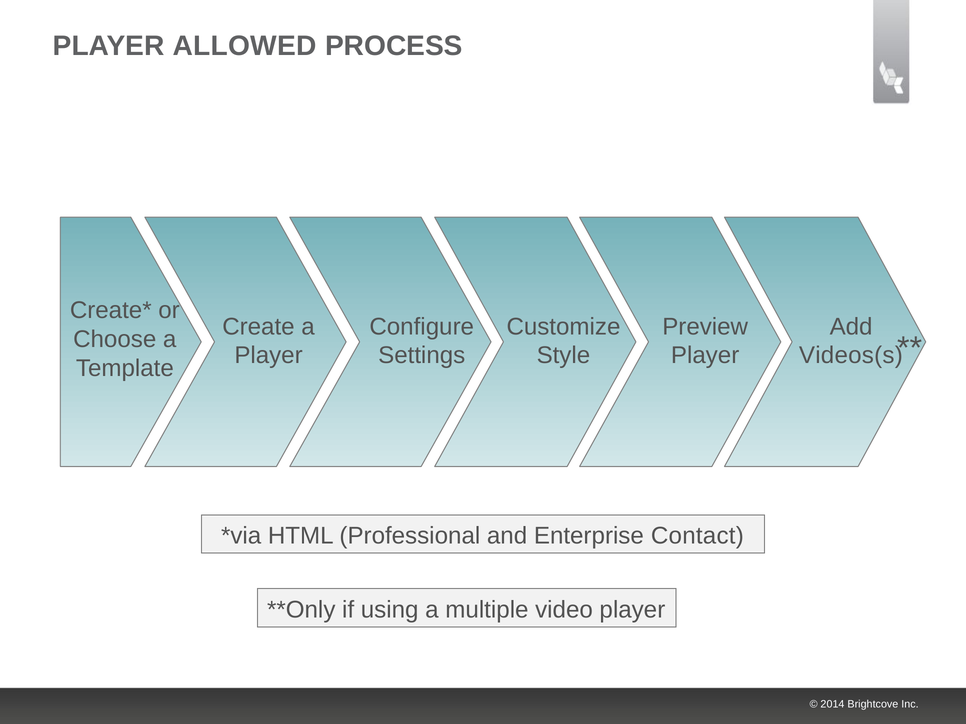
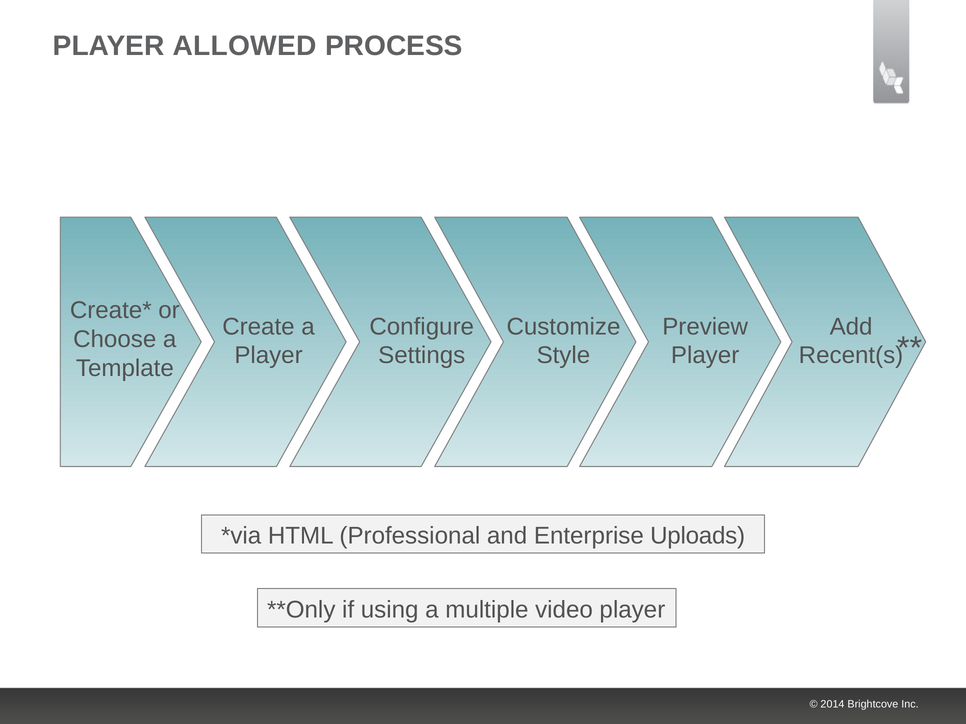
Videos(s: Videos(s -> Recent(s
Contact: Contact -> Uploads
